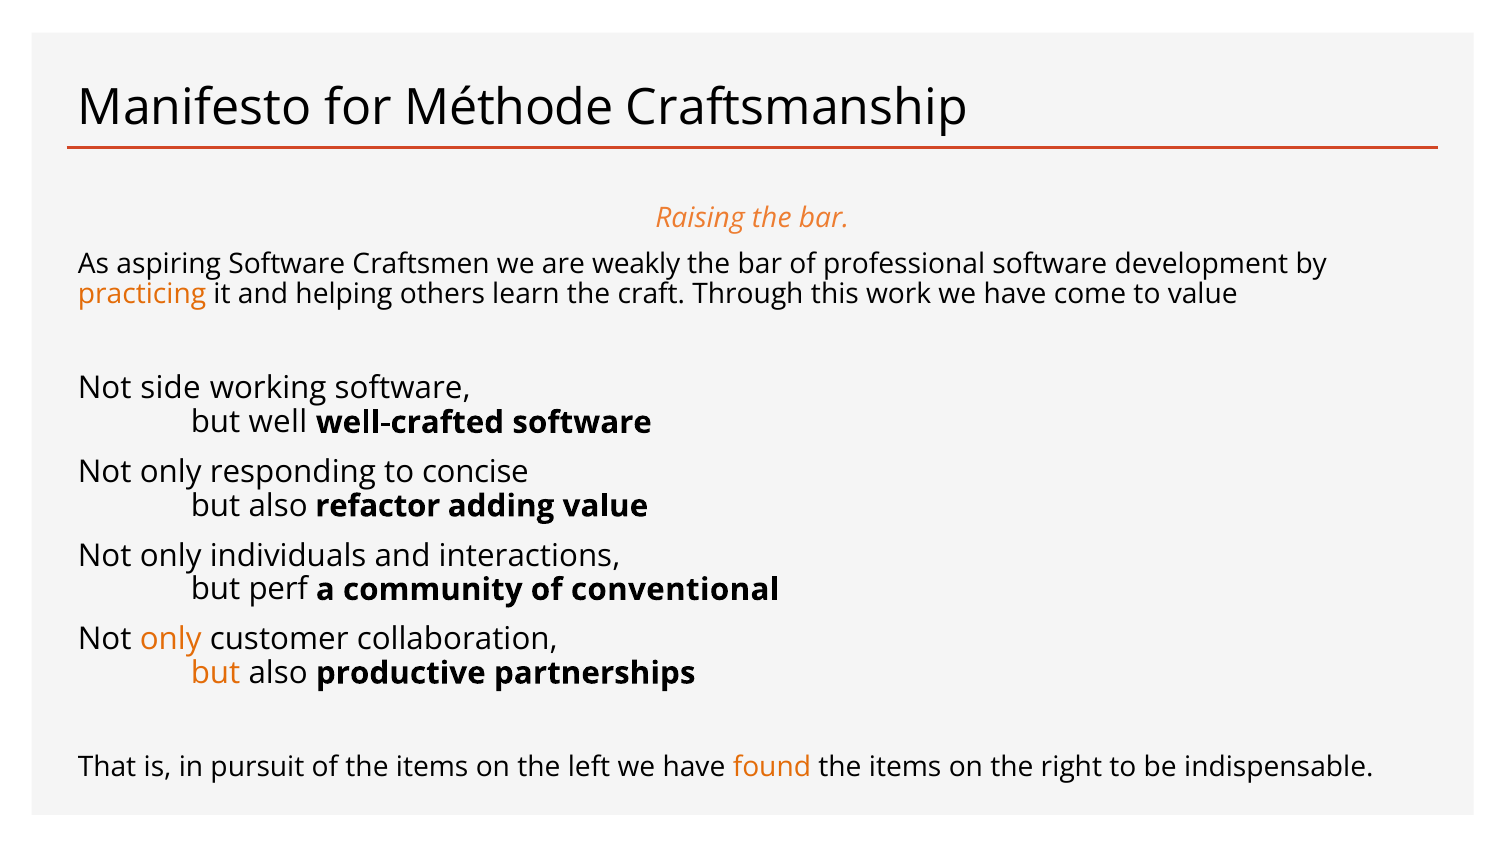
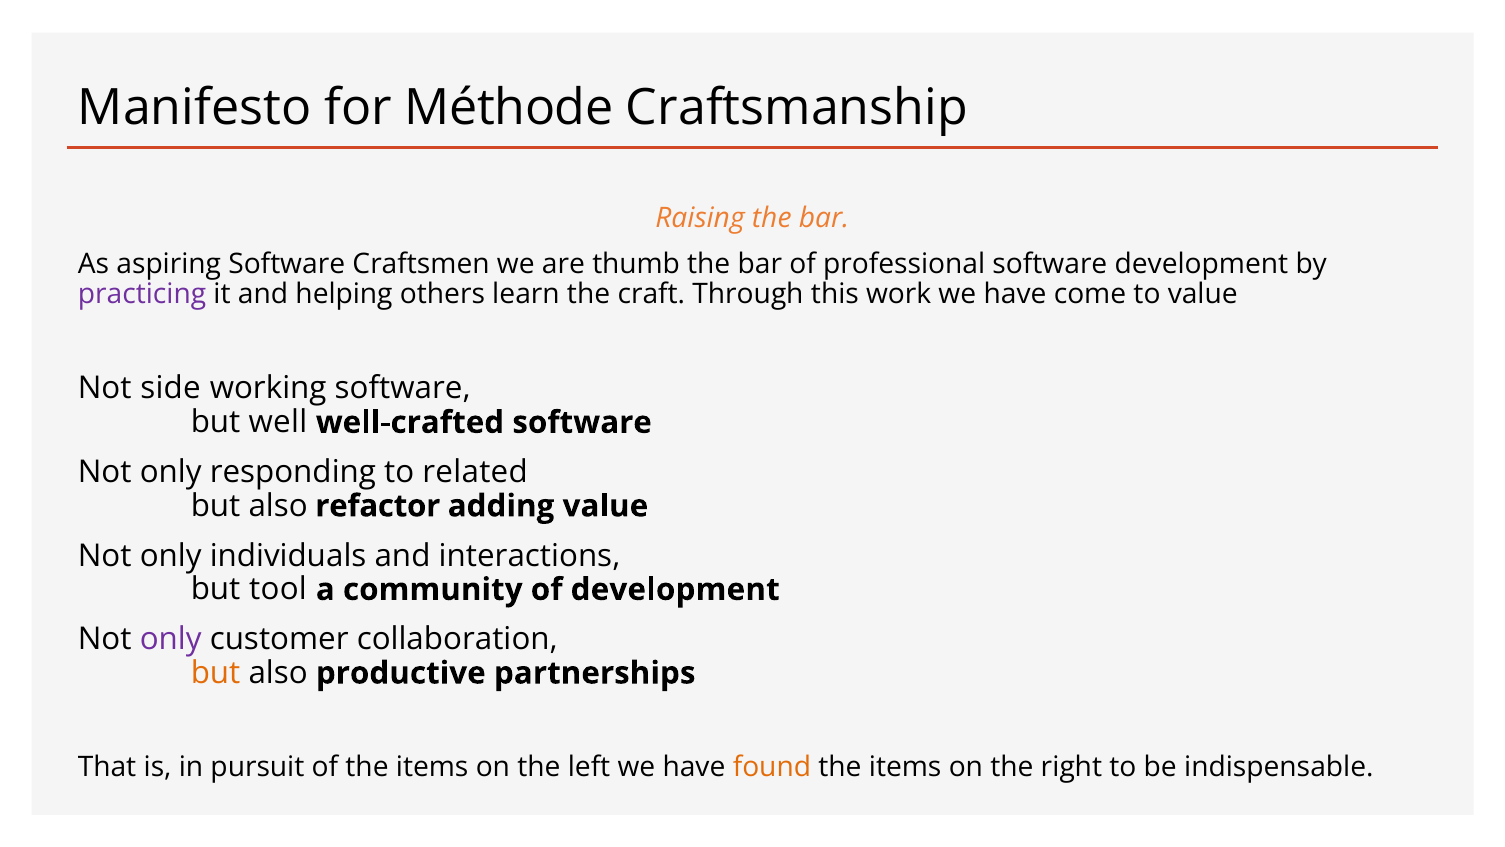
weakly: weakly -> thumb
practicing colour: orange -> purple
concise: concise -> related
perf: perf -> tool
of conventional: conventional -> development
only at (171, 639) colour: orange -> purple
